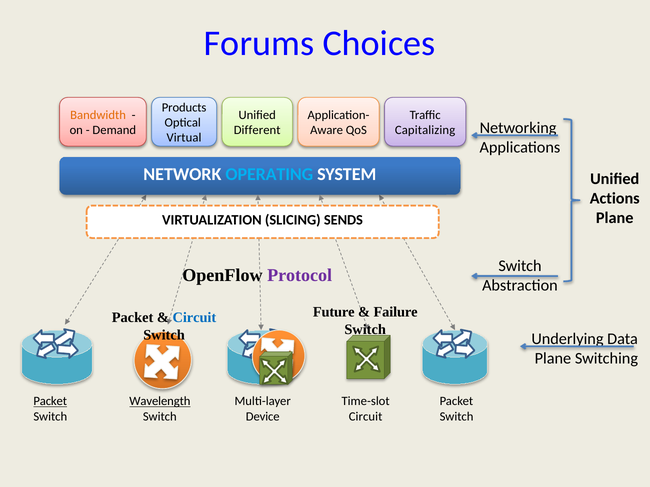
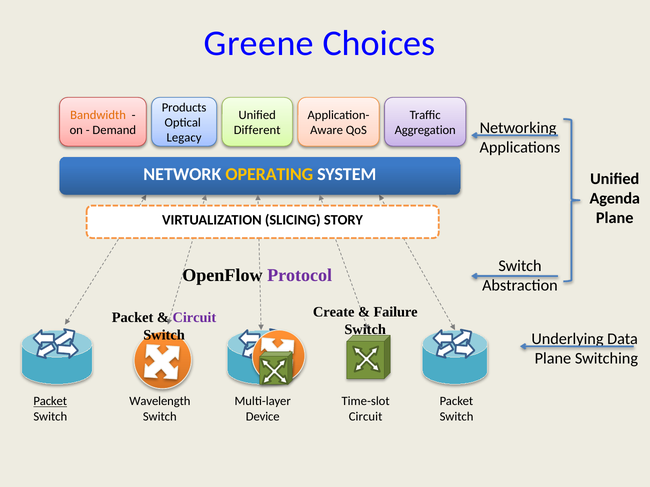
Forums: Forums -> Greene
Capitalizing: Capitalizing -> Aggregation
Virtual: Virtual -> Legacy
OPERATING colour: light blue -> yellow
Actions: Actions -> Agenda
SENDS: SENDS -> STORY
Future: Future -> Create
Circuit at (194, 318) colour: blue -> purple
Wavelength underline: present -> none
